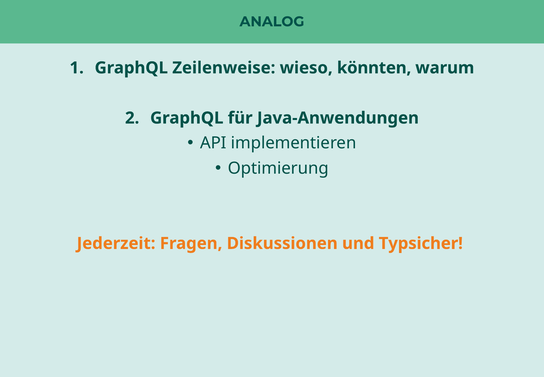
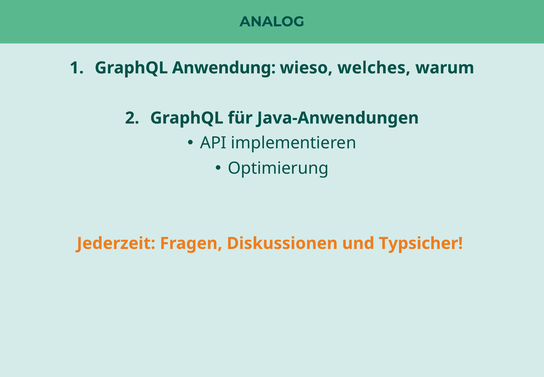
Zeilenweise: Zeilenweise -> Anwendung
könnten: könnten -> welches
